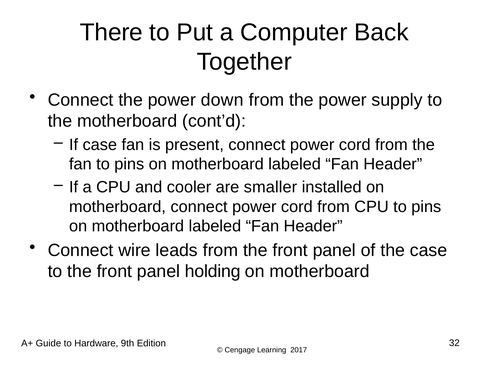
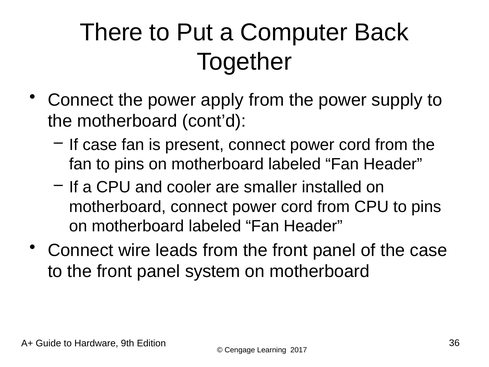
down: down -> apply
holding: holding -> system
32: 32 -> 36
